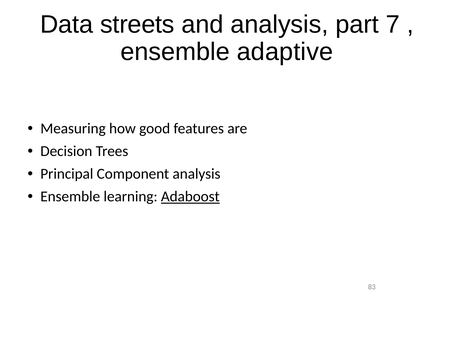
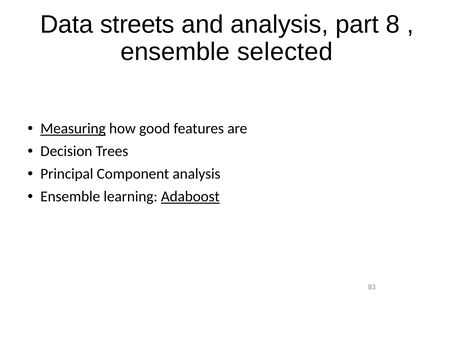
7: 7 -> 8
adaptive: adaptive -> selected
Measuring underline: none -> present
